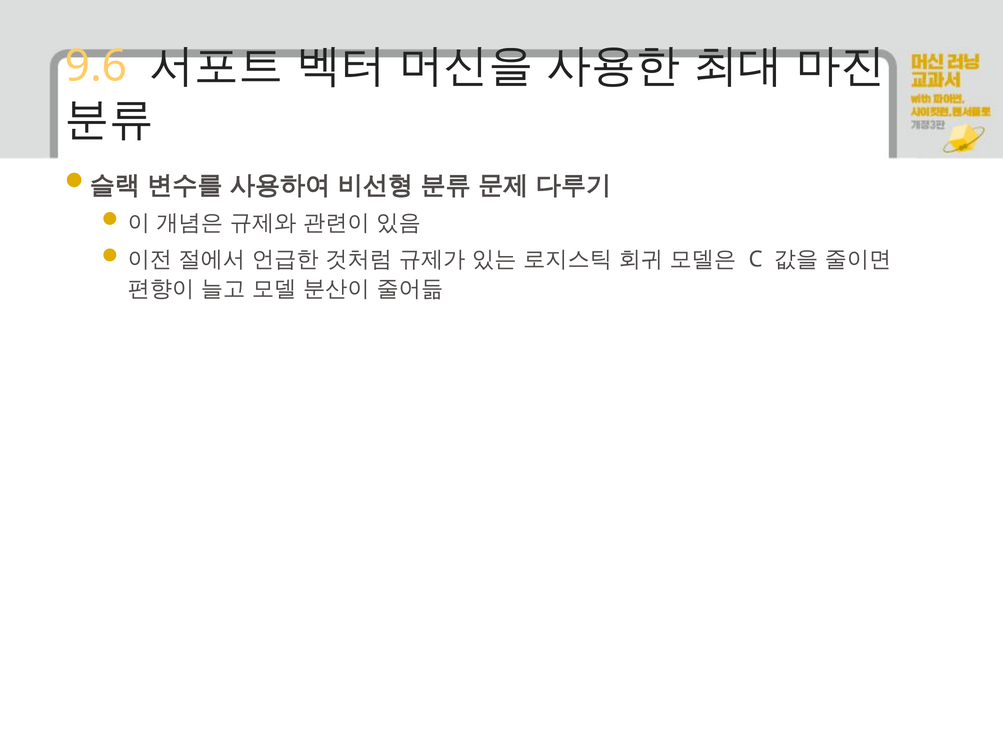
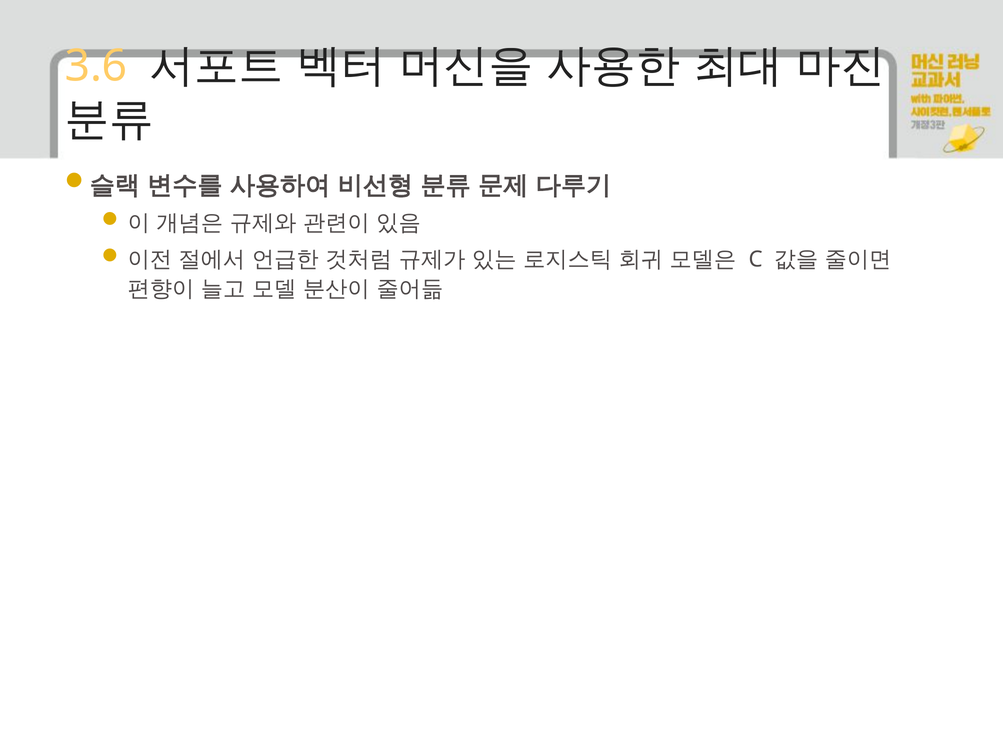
9.6: 9.6 -> 3.6
